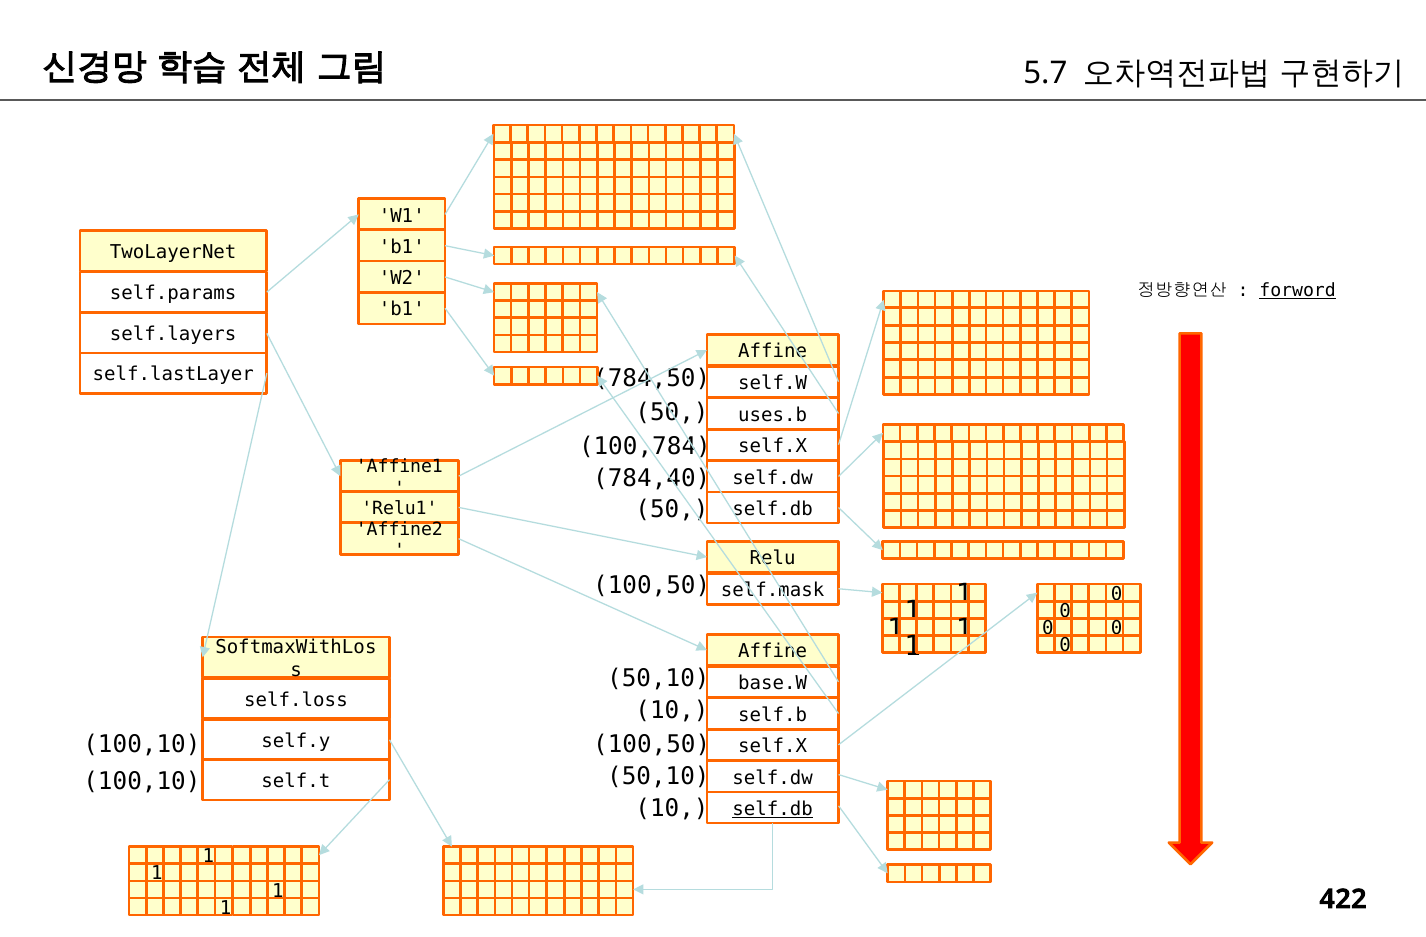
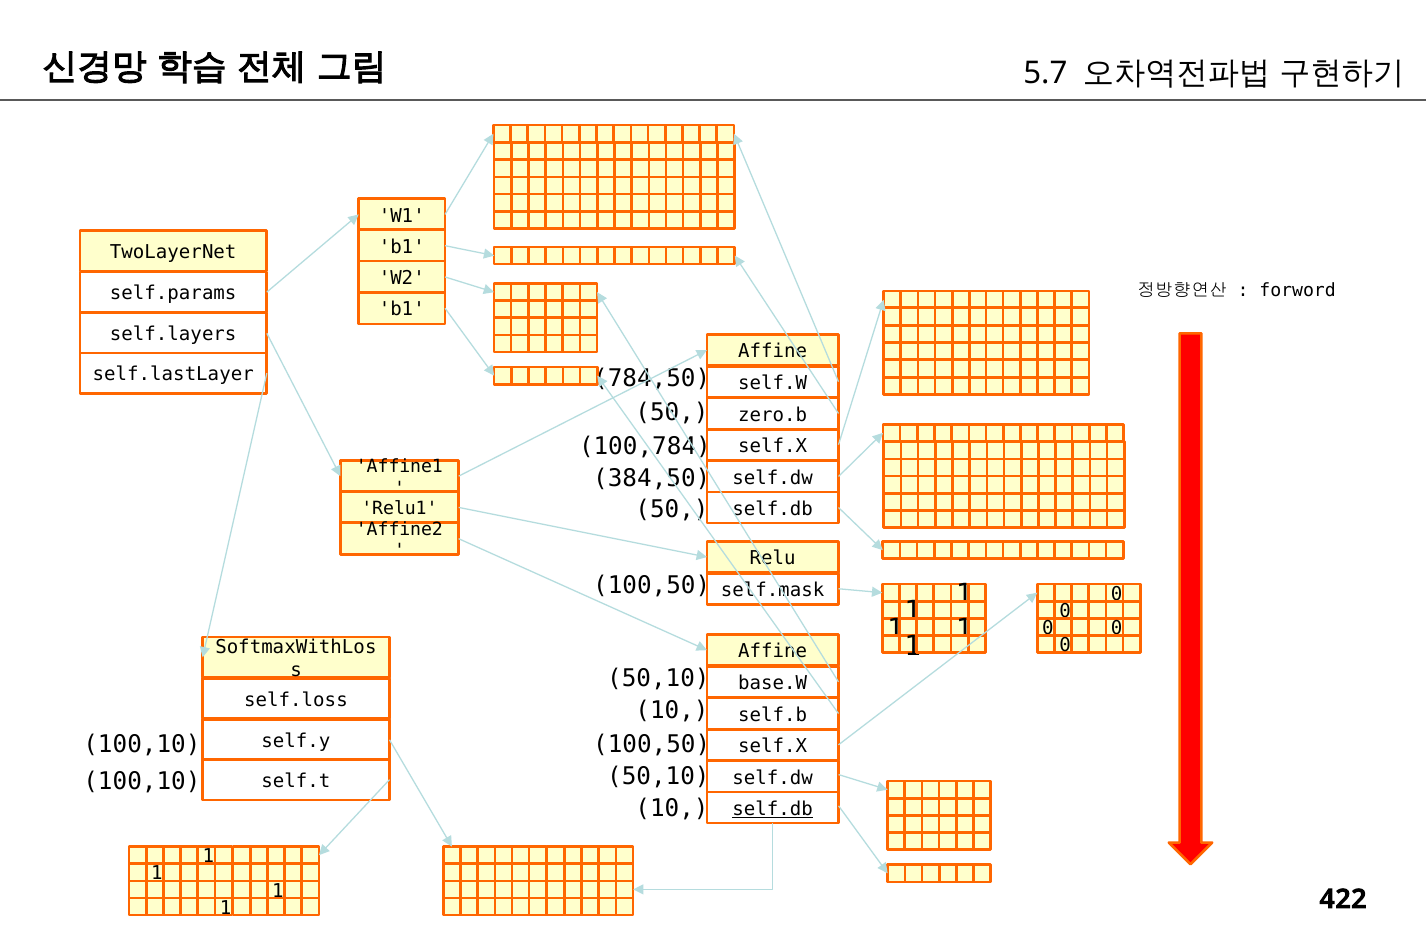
forword underline: present -> none
uses.b: uses.b -> zero.b
784,40: 784,40 -> 384,50
